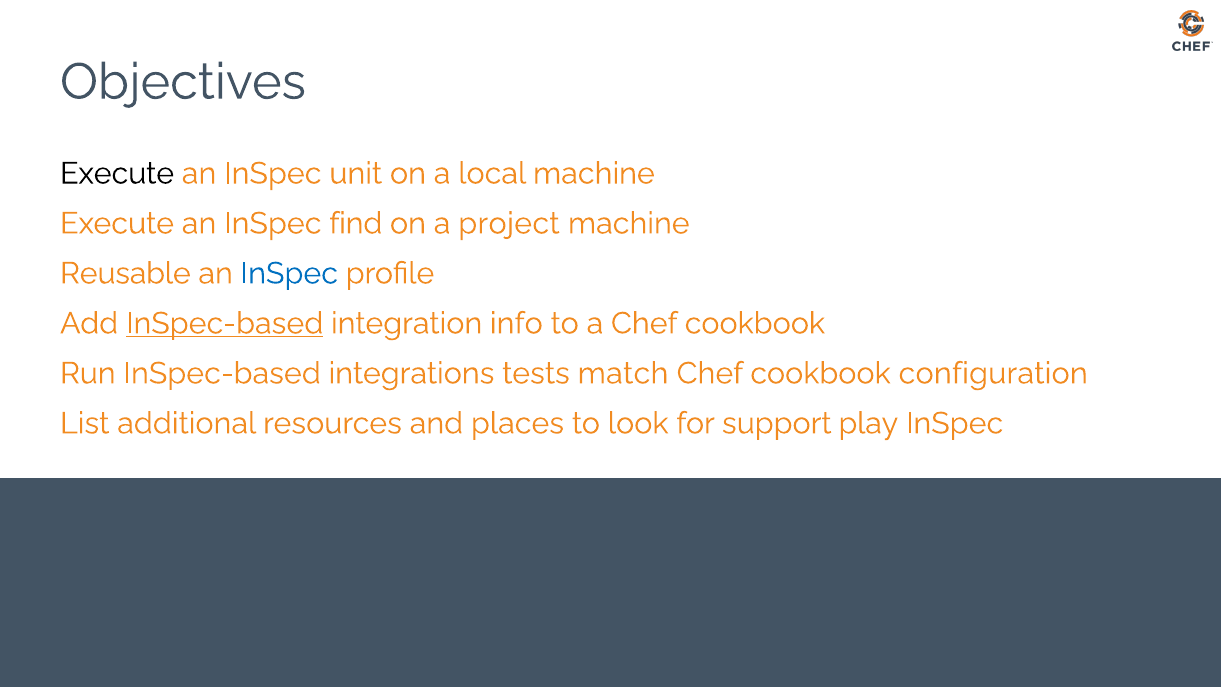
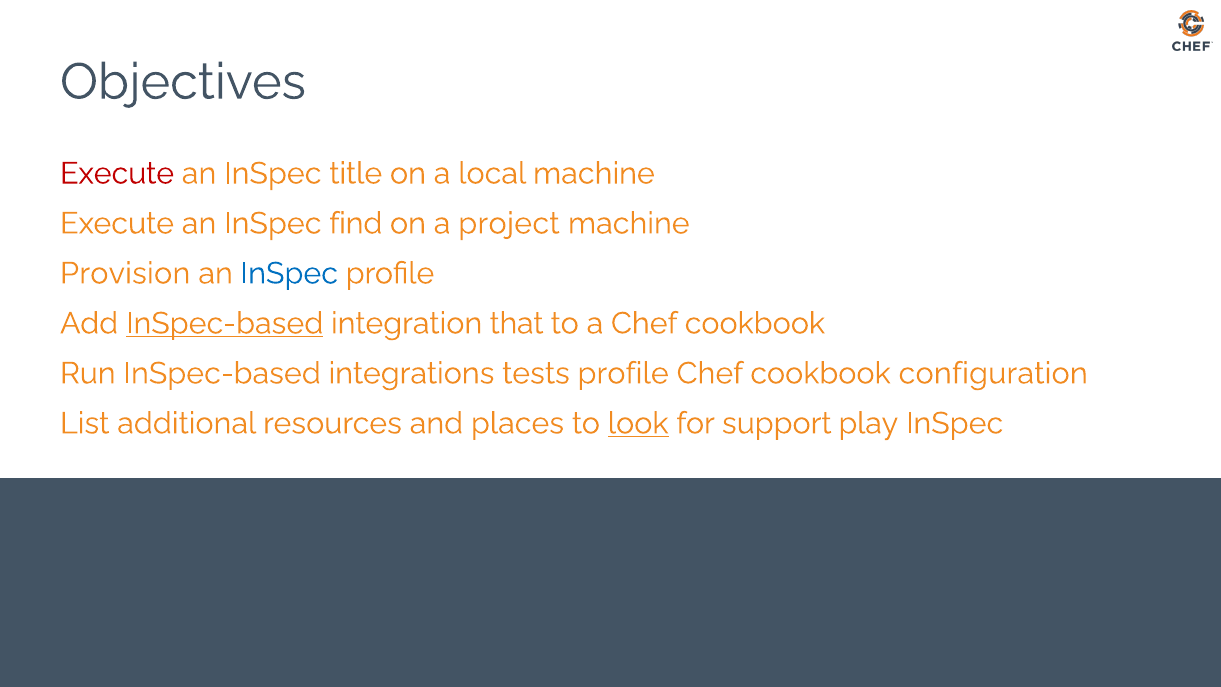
Execute at (117, 173) colour: black -> red
unit: unit -> title
Reusable: Reusable -> Provision
info: info -> that
tests match: match -> profile
look underline: none -> present
